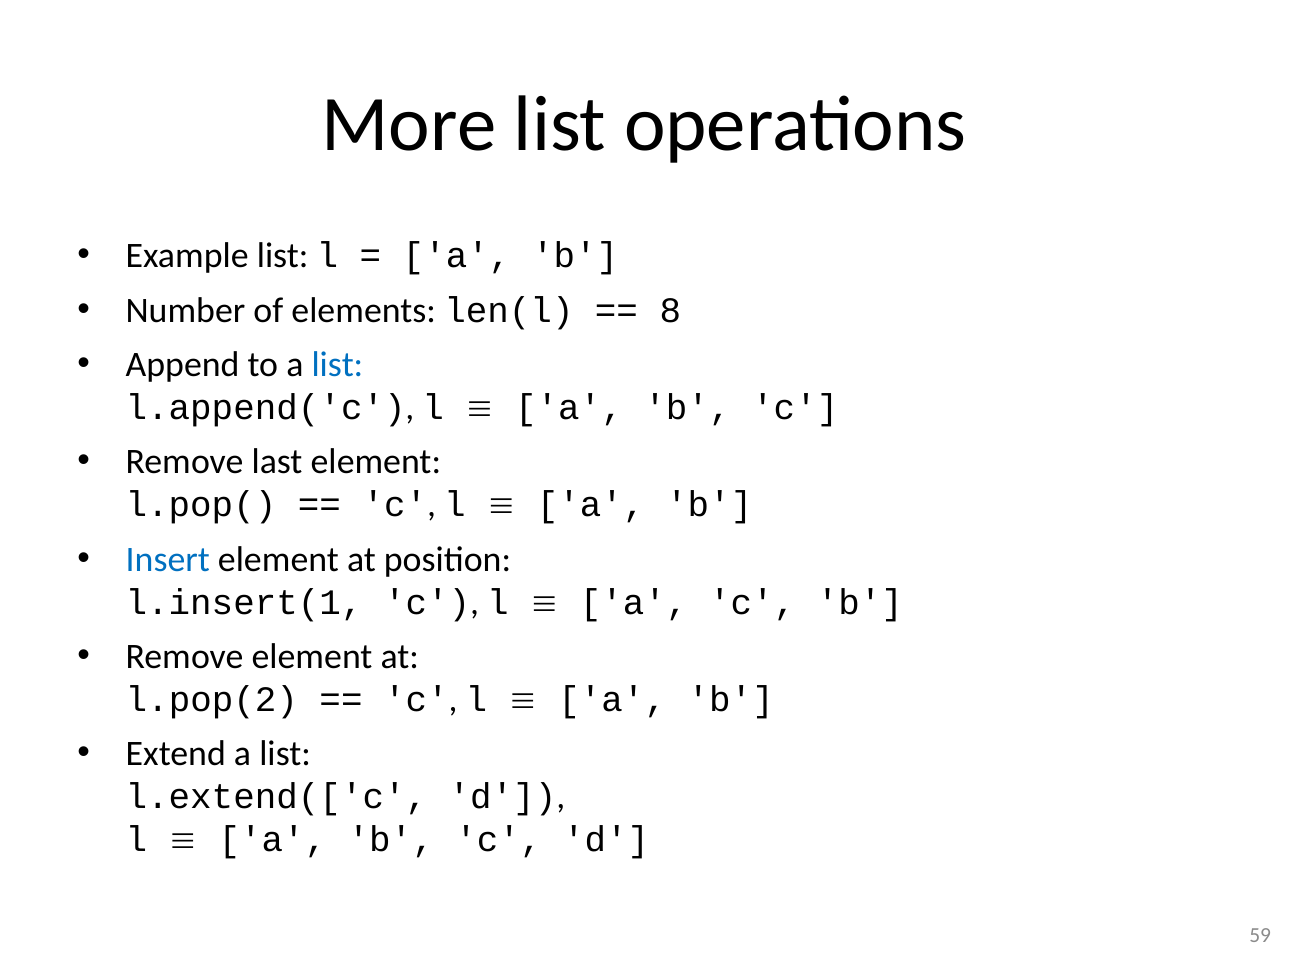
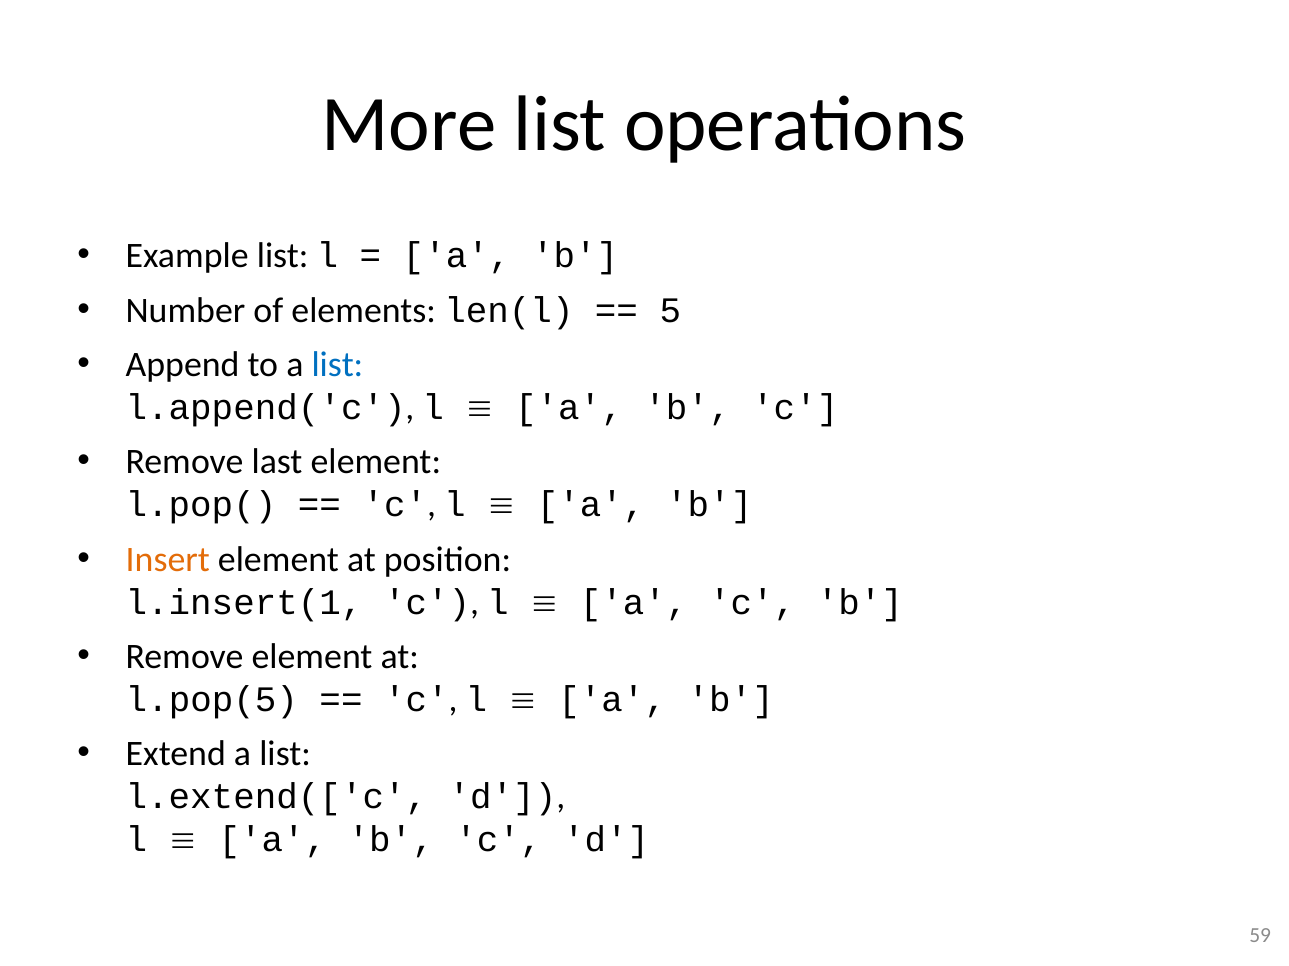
8: 8 -> 5
Insert colour: blue -> orange
l.pop(2: l.pop(2 -> l.pop(5
